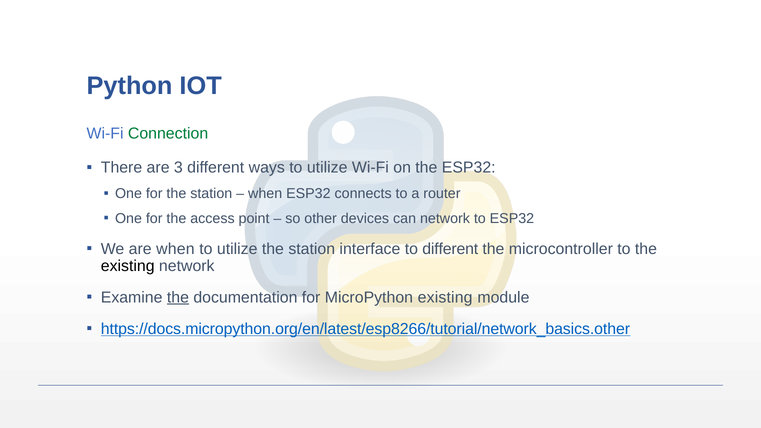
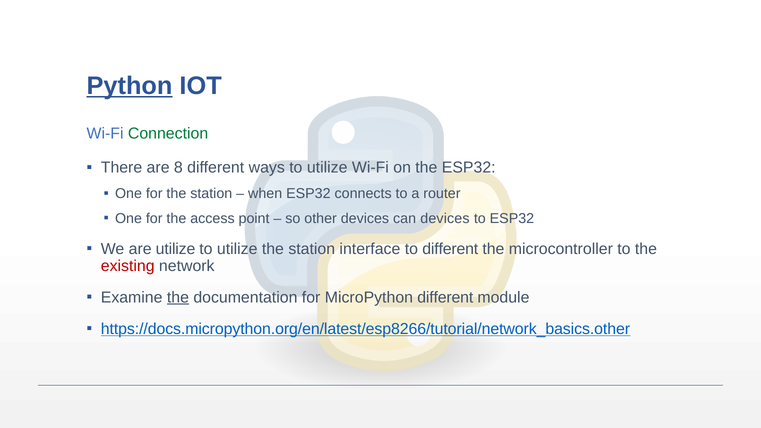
Python underline: none -> present
3: 3 -> 8
can network: network -> devices
are when: when -> utilize
existing at (128, 266) colour: black -> red
MicroPython existing: existing -> different
